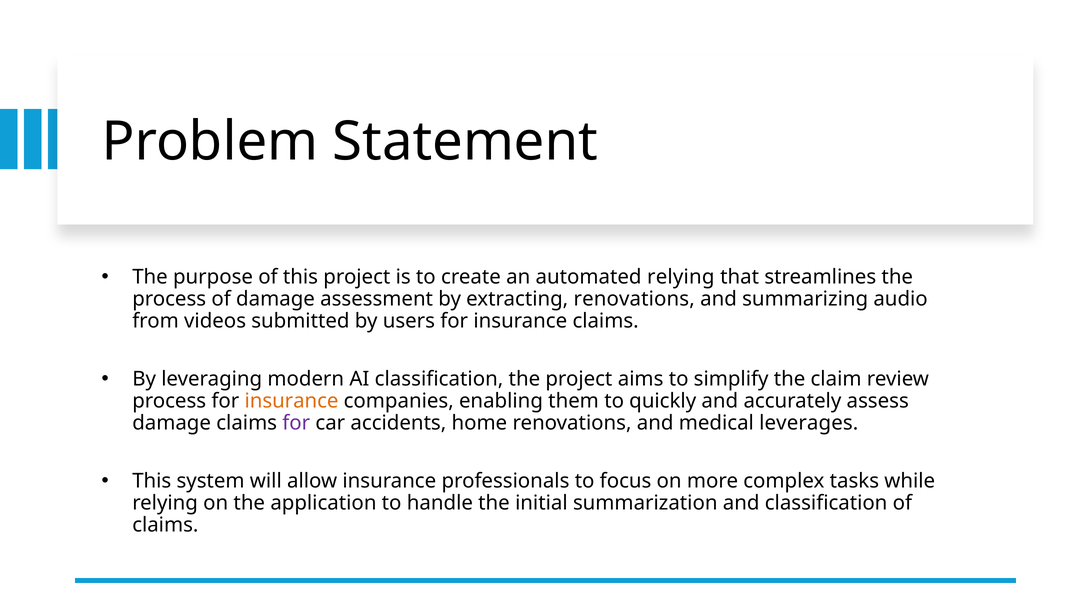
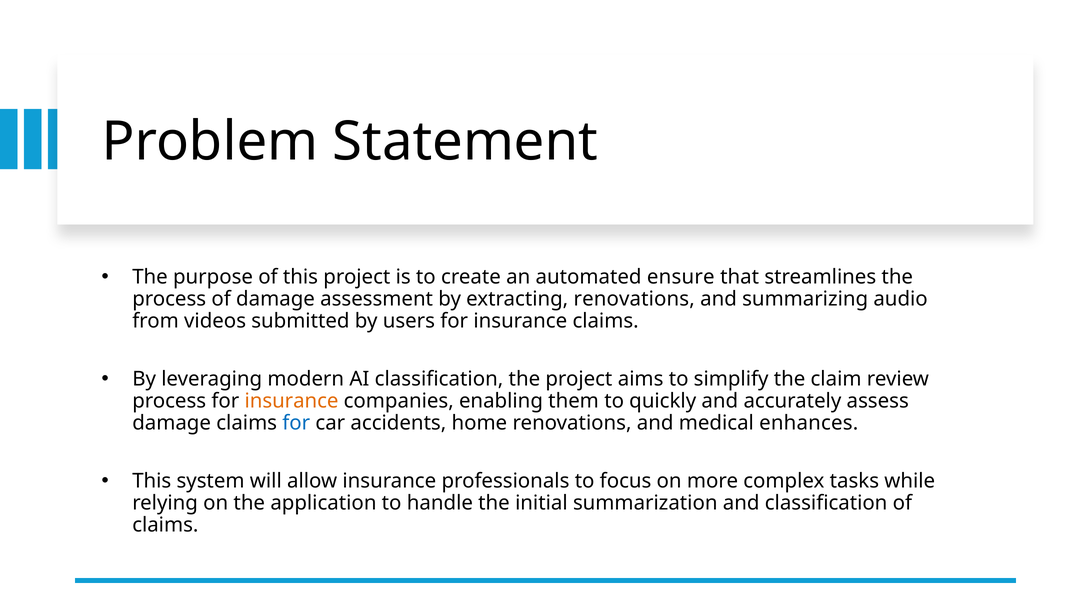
automated relying: relying -> ensure
for at (296, 423) colour: purple -> blue
leverages: leverages -> enhances
